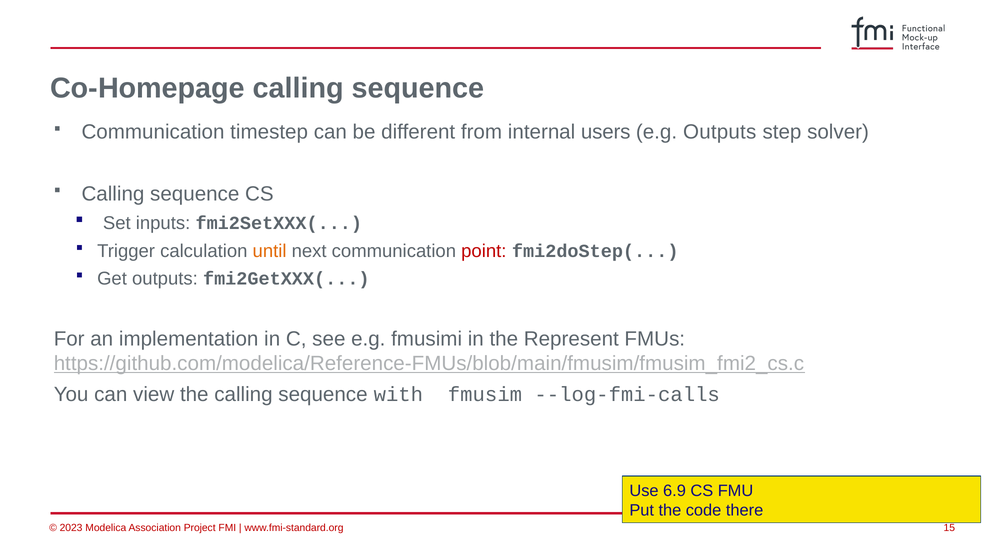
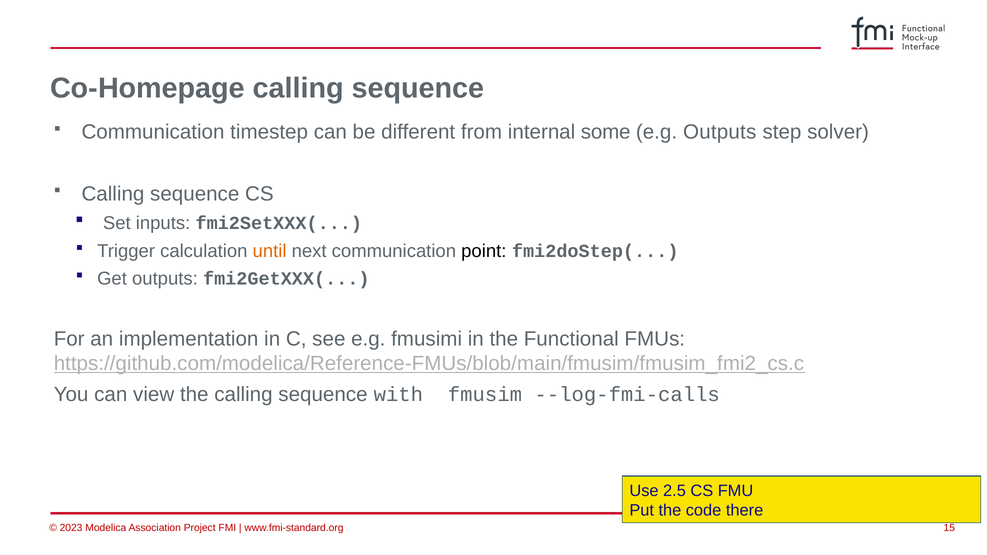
users: users -> some
point colour: red -> black
Represent: Represent -> Functional
6.9: 6.9 -> 2.5
